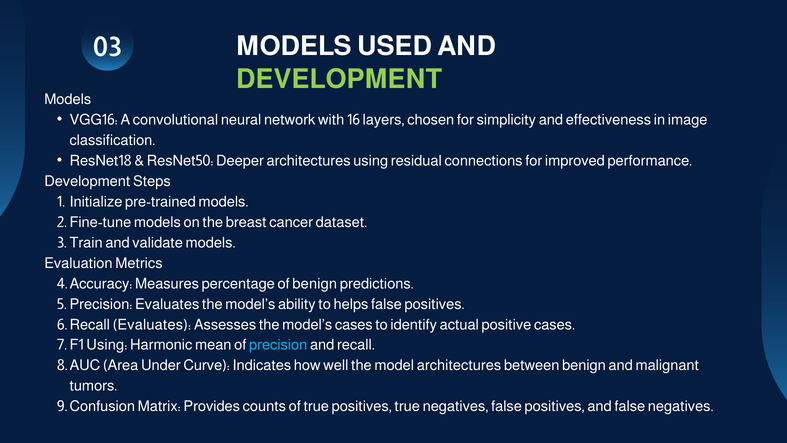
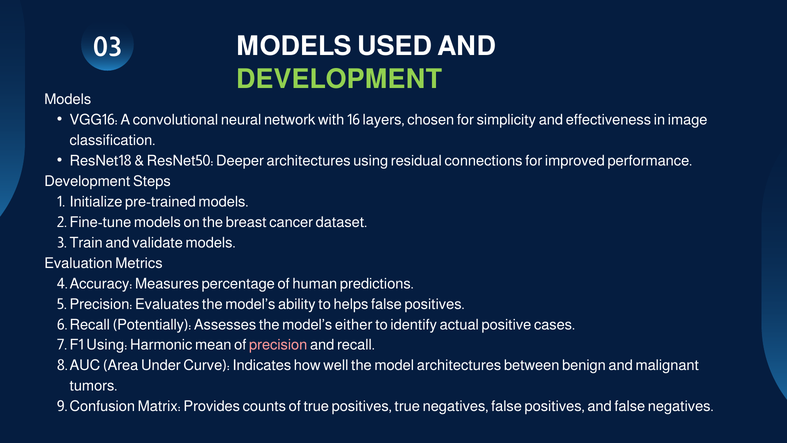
of benign: benign -> human
Evaluates at (152, 324): Evaluates -> Potentially
model’s cases: cases -> either
precision colour: light blue -> pink
